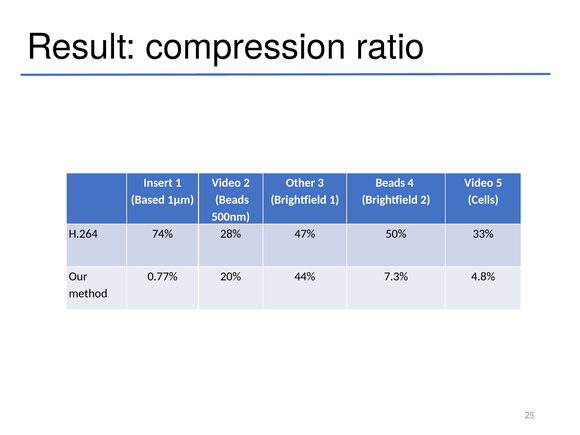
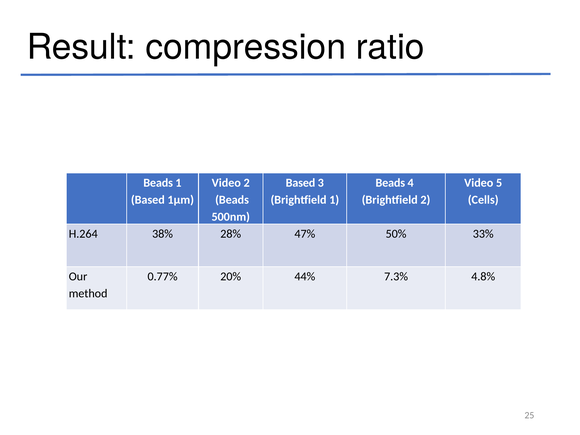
Insert at (158, 183): Insert -> Beads
Other at (300, 183): Other -> Based
74%: 74% -> 38%
